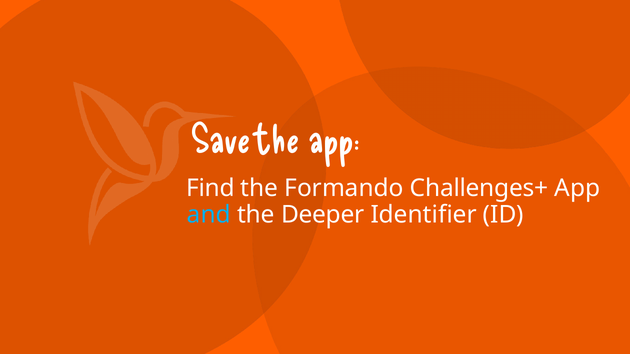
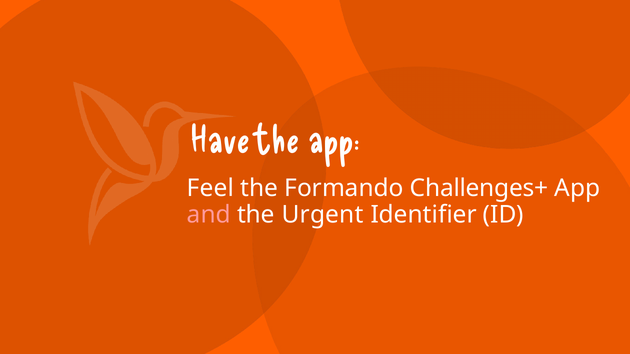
Save: Save -> Have
Find: Find -> Feel
and colour: light blue -> pink
Deeper: Deeper -> Urgent
